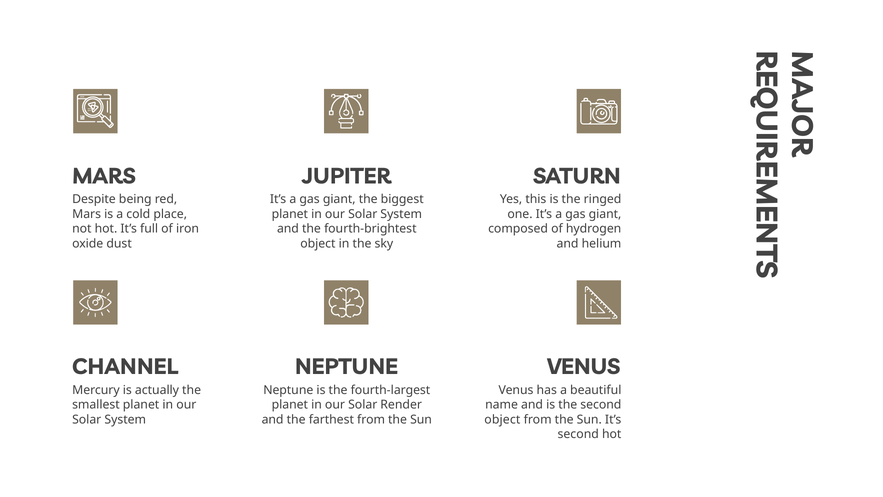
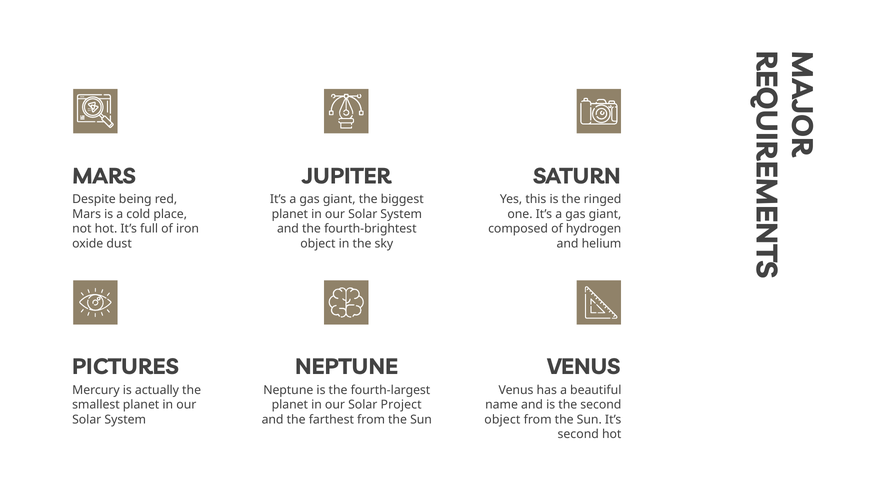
CHANNEL: CHANNEL -> PICTURES
Render: Render -> Project
